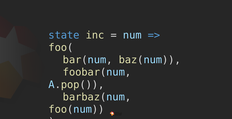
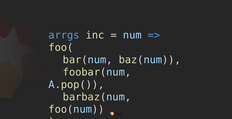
state: state -> arrgs
